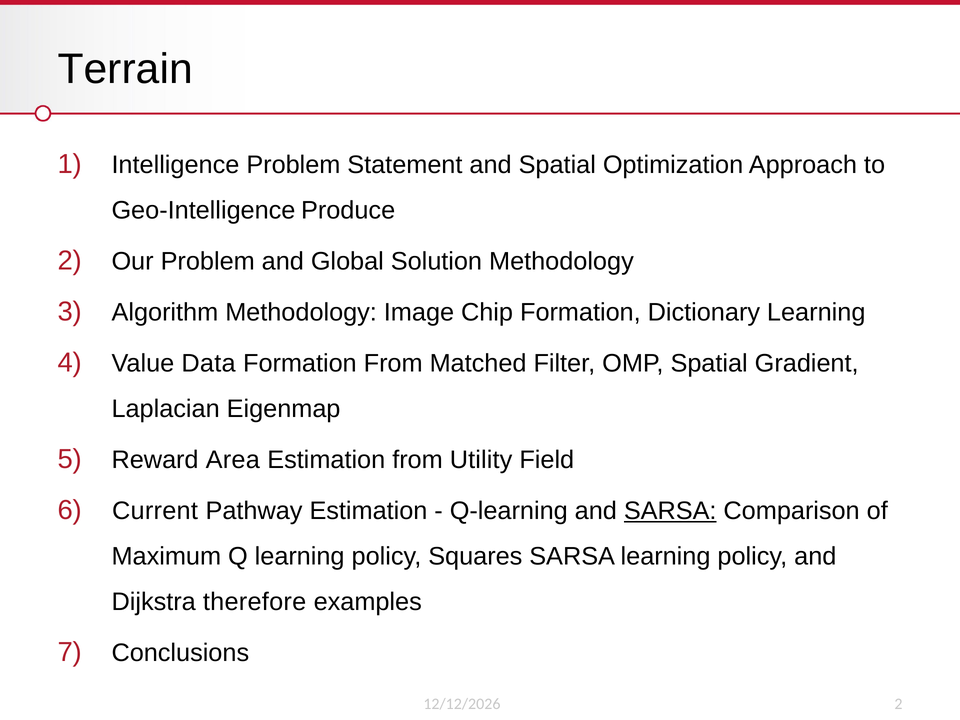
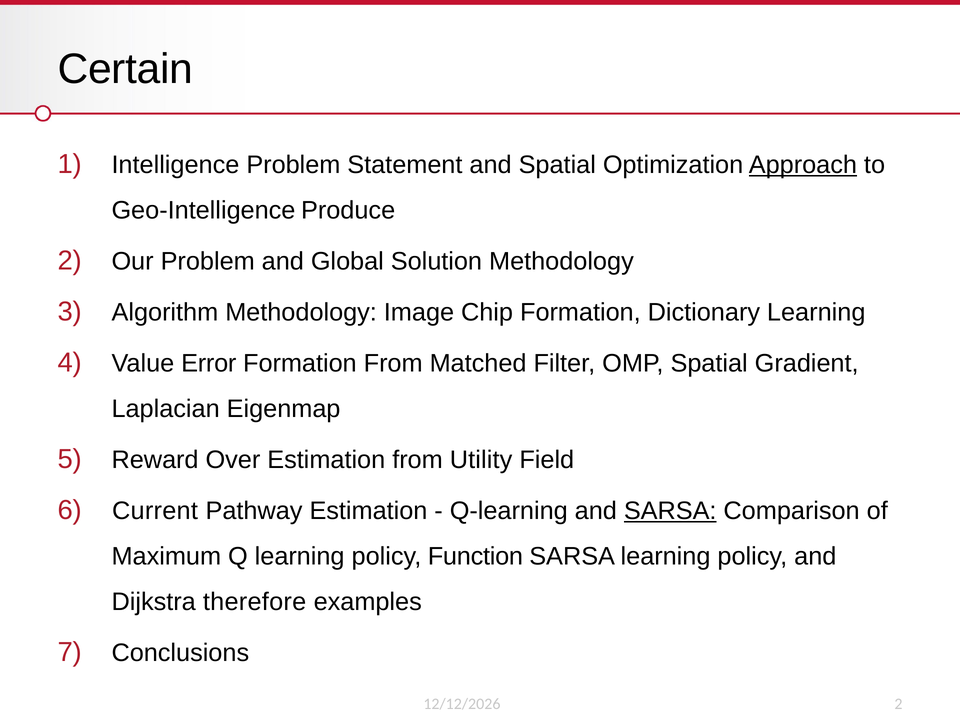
Terrain: Terrain -> Certain
Approach underline: none -> present
Data: Data -> Error
Area: Area -> Over
Squares: Squares -> Function
